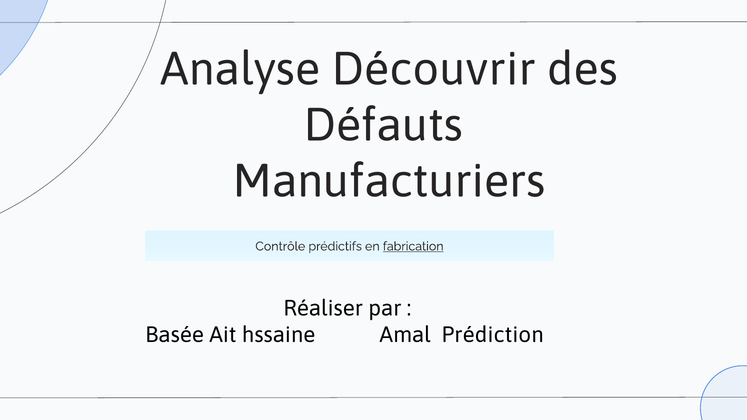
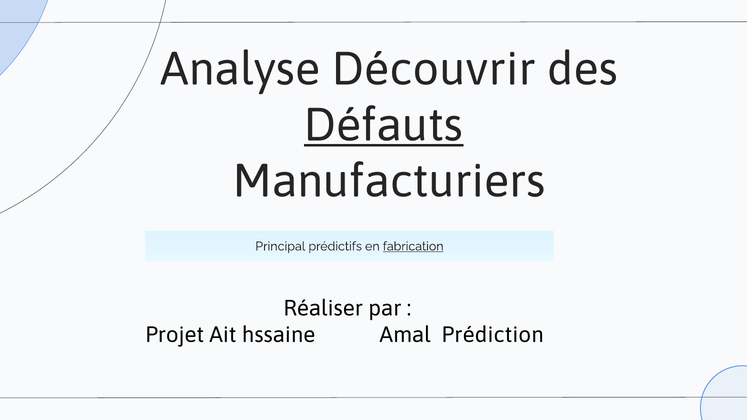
Défauts underline: none -> present
Contrôle: Contrôle -> Principal
Basée: Basée -> Projet
